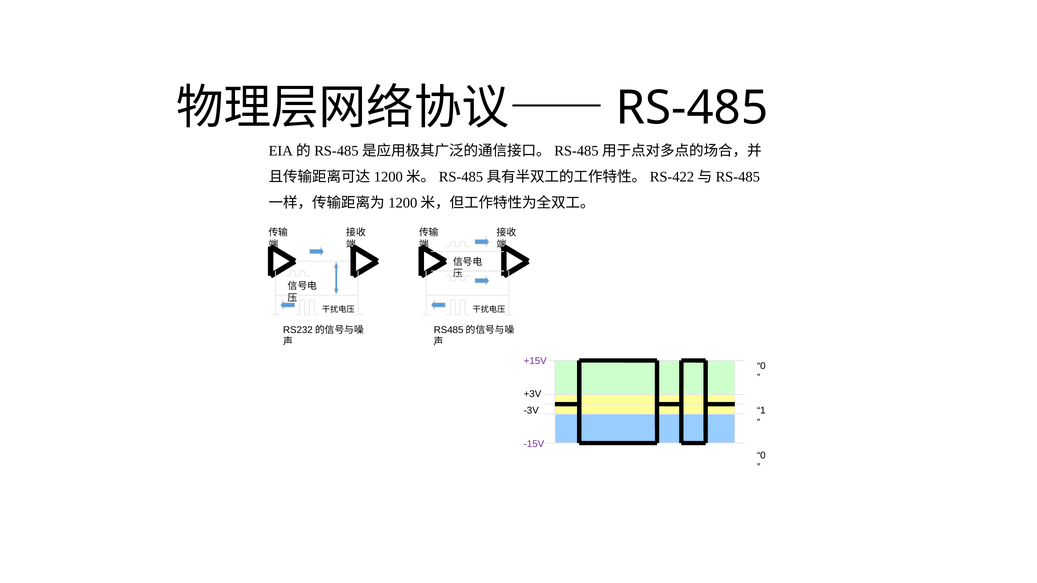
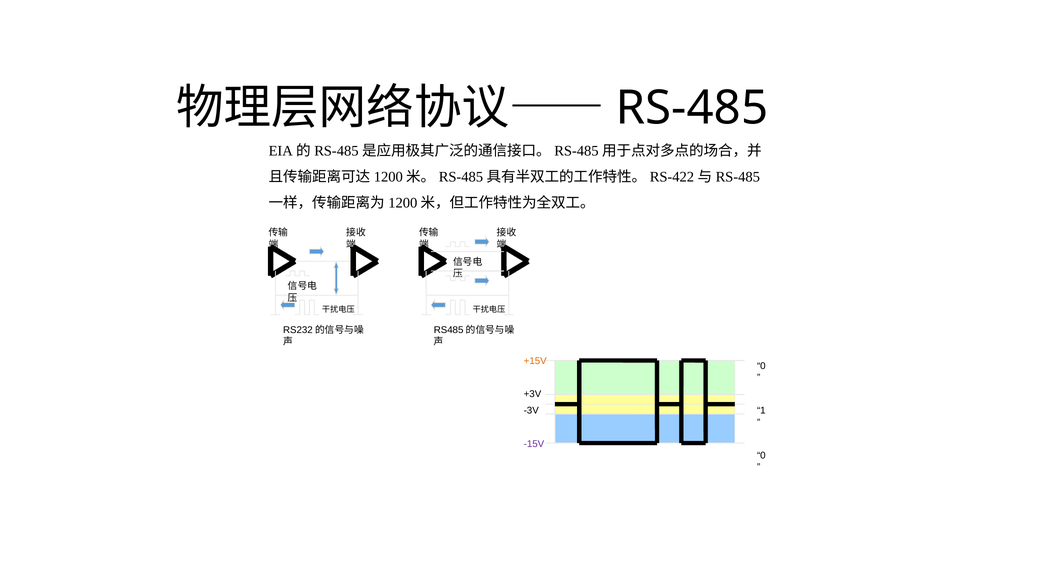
+15V colour: purple -> orange
